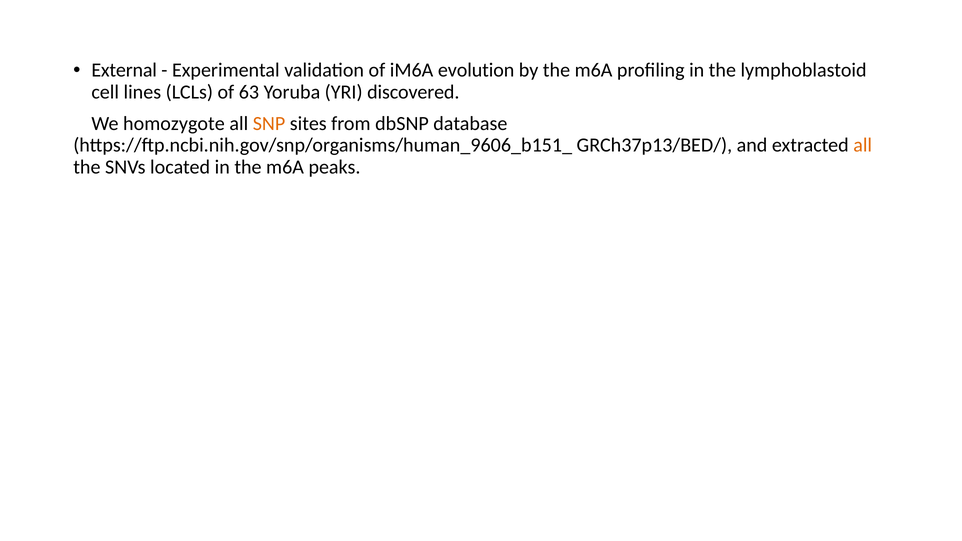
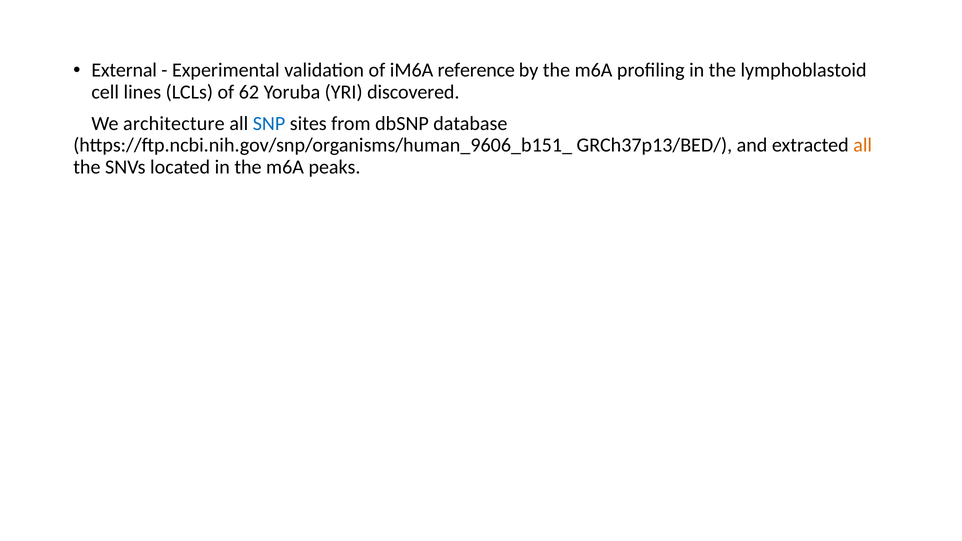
evolution: evolution -> reference
63: 63 -> 62
homozygote: homozygote -> architecture
SNP colour: orange -> blue
